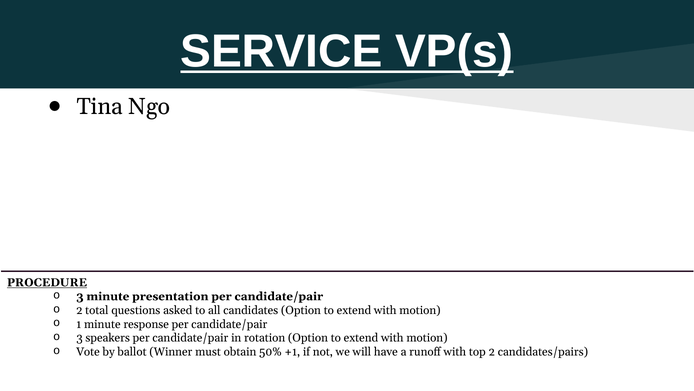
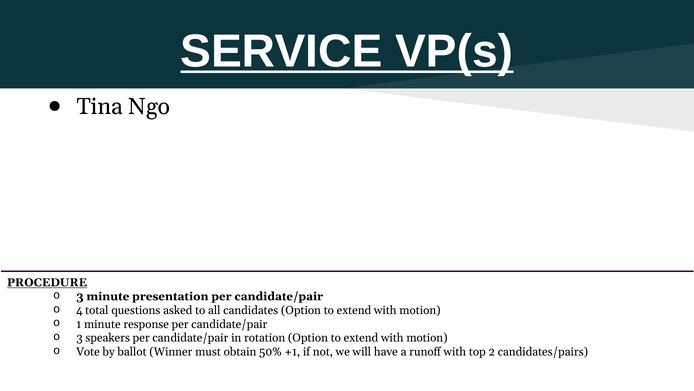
2 at (79, 310): 2 -> 4
